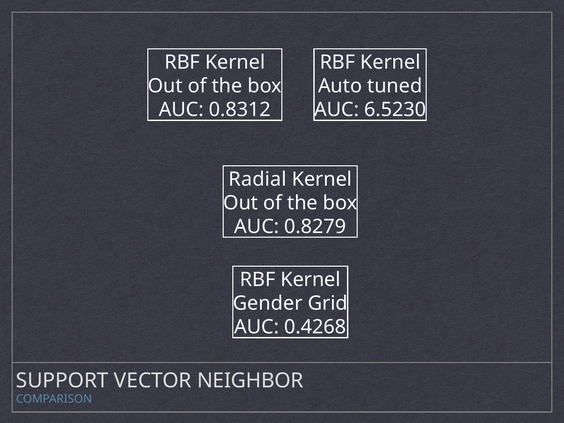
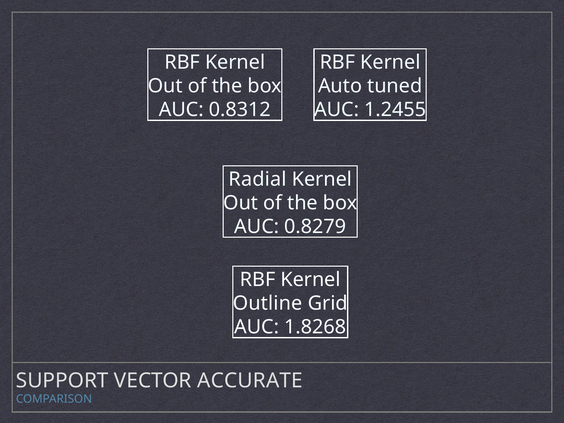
6.5230: 6.5230 -> 1.2455
Gender: Gender -> Outline
0.4268: 0.4268 -> 1.8268
NEIGHBOR: NEIGHBOR -> ACCURATE
